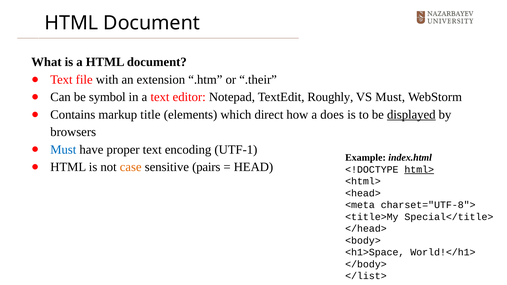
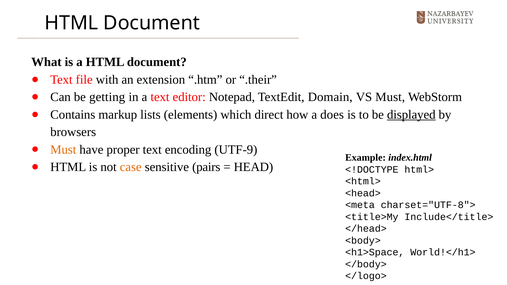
symbol: symbol -> getting
Roughly: Roughly -> Domain
title: title -> lists
Must at (63, 150) colour: blue -> orange
UTF-1: UTF-1 -> UTF-9
html> underline: present -> none
Special</title>: Special</title> -> Include</title>
</list>: </list> -> </logo>
